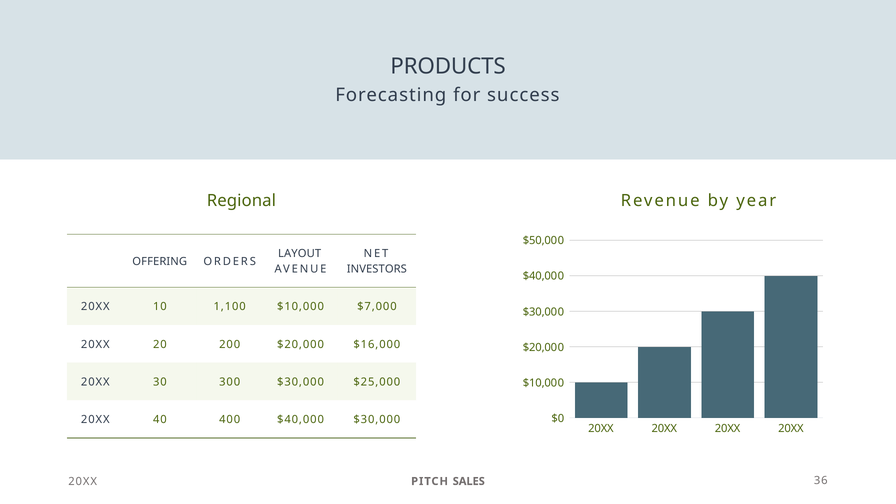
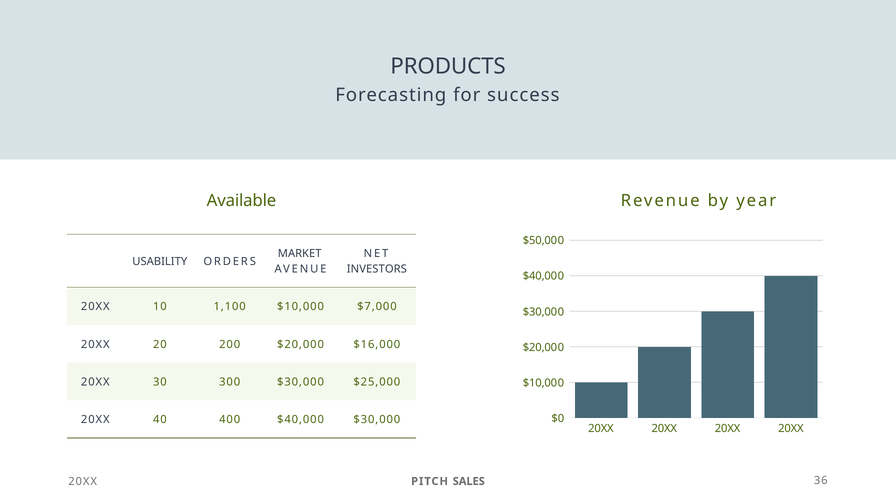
Regional: Regional -> Available
LAYOUT: LAYOUT -> MARKET
OFFERING: OFFERING -> USABILITY
